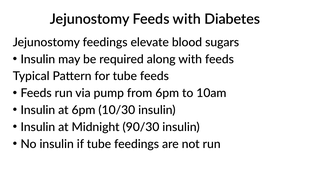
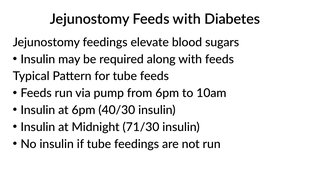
10/30: 10/30 -> 40/30
90/30: 90/30 -> 71/30
